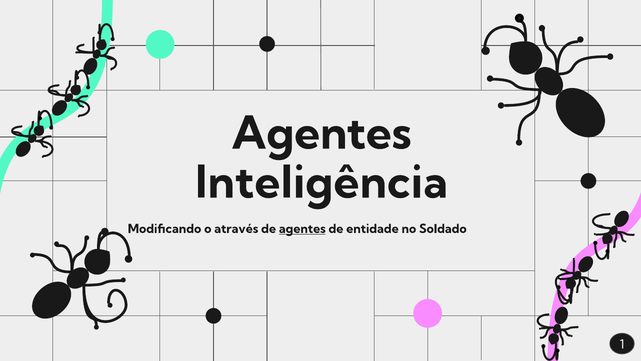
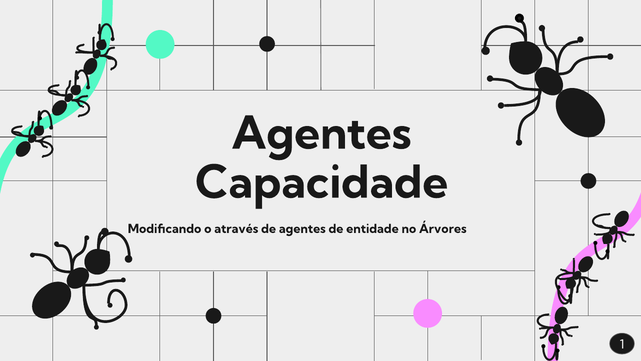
Inteligência: Inteligência -> Capacidade
agentes at (302, 229) underline: present -> none
Soldado: Soldado -> Árvores
